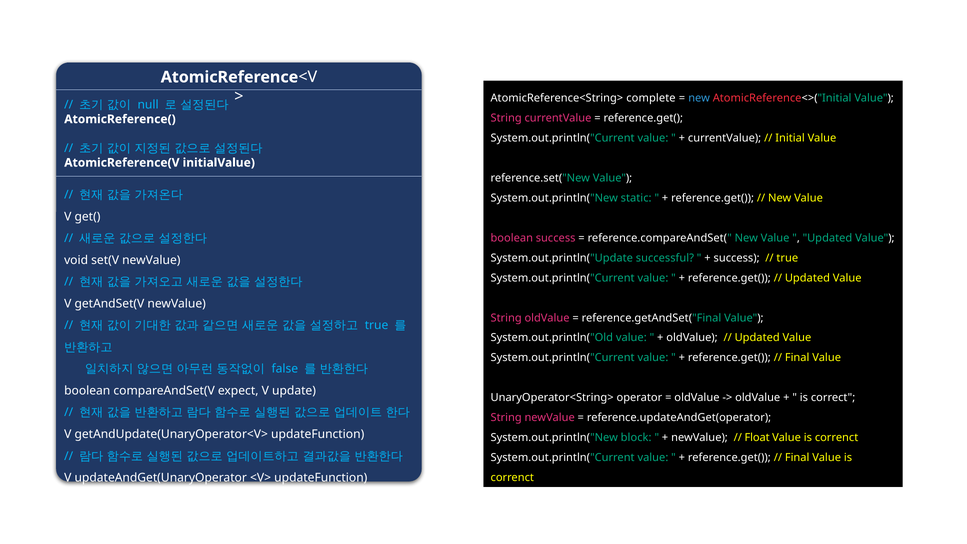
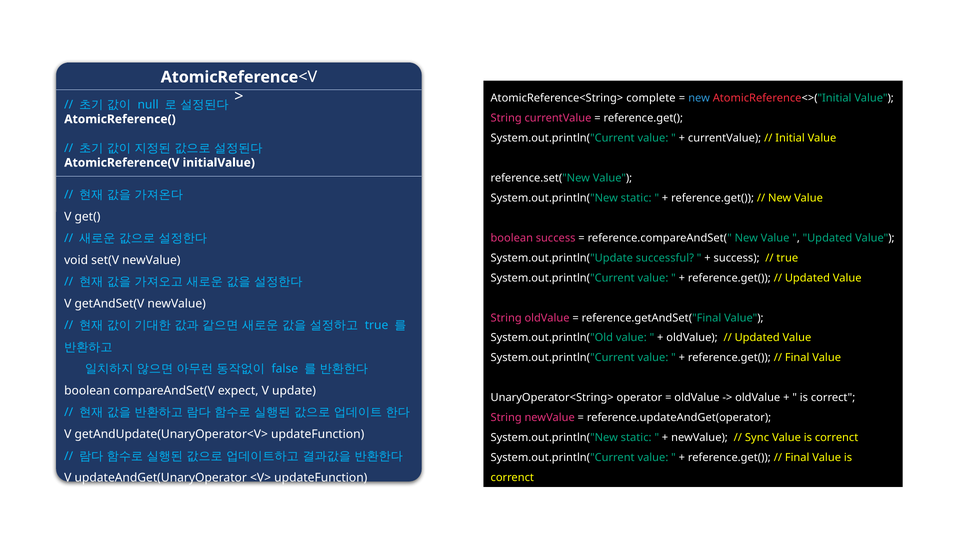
block at (636, 438): block -> static
Float: Float -> Sync
